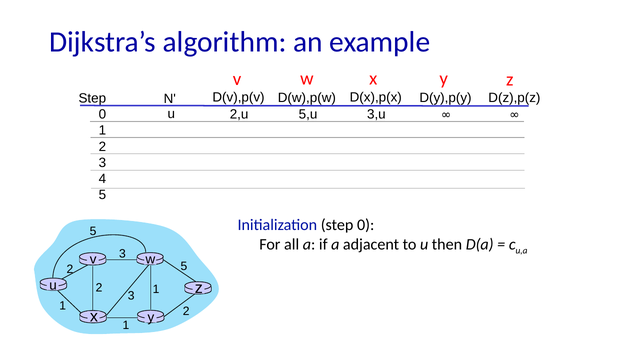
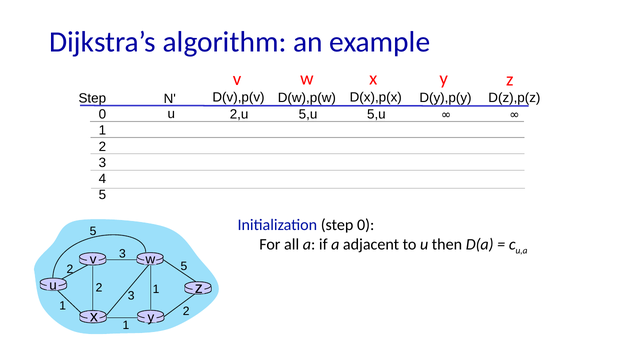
3,u at (376, 114): 3,u -> 5,u
